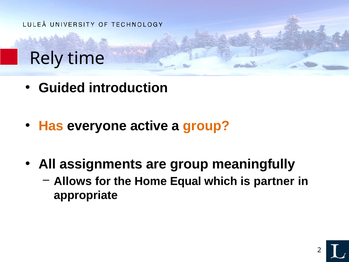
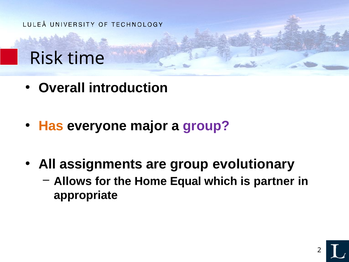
Rely: Rely -> Risk
Guided: Guided -> Overall
active: active -> major
group at (206, 126) colour: orange -> purple
meaningfully: meaningfully -> evolutionary
